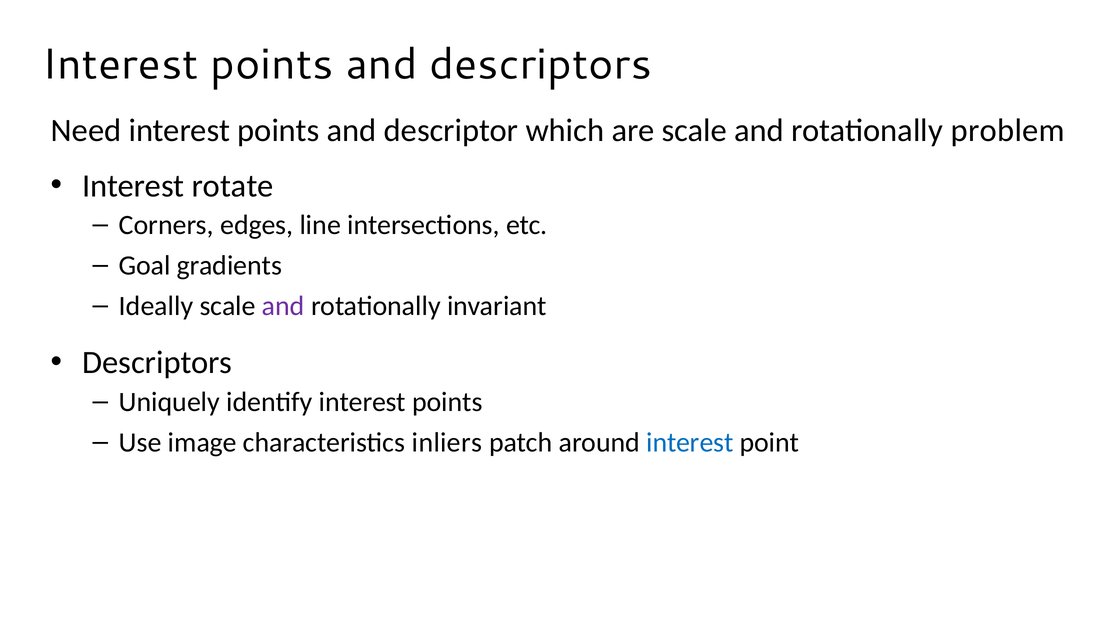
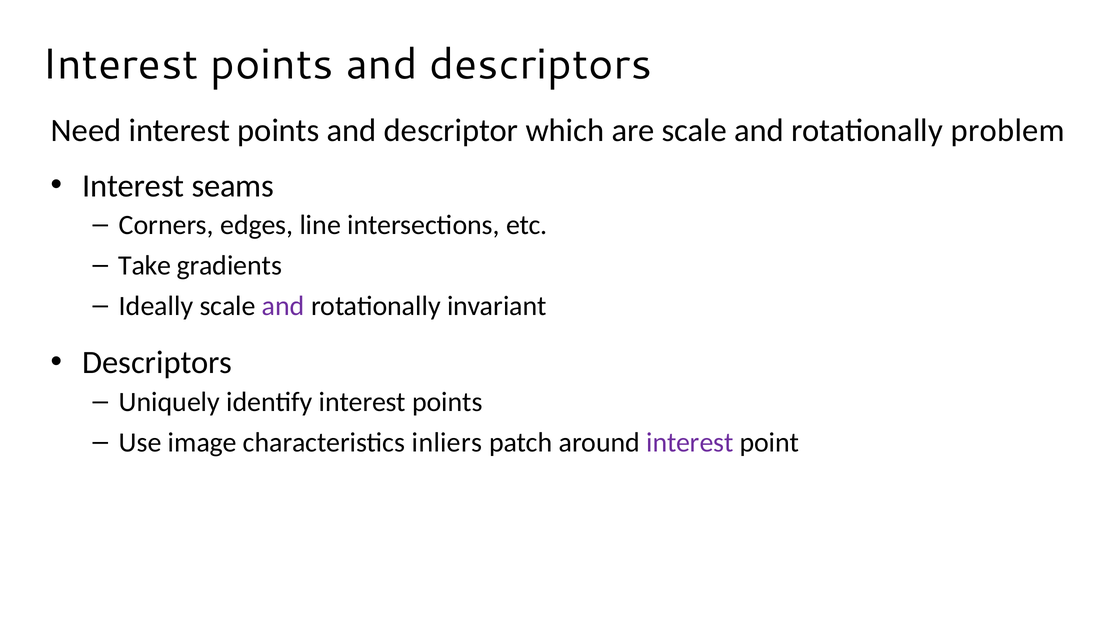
rotate: rotate -> seams
Goal: Goal -> Take
interest at (690, 443) colour: blue -> purple
